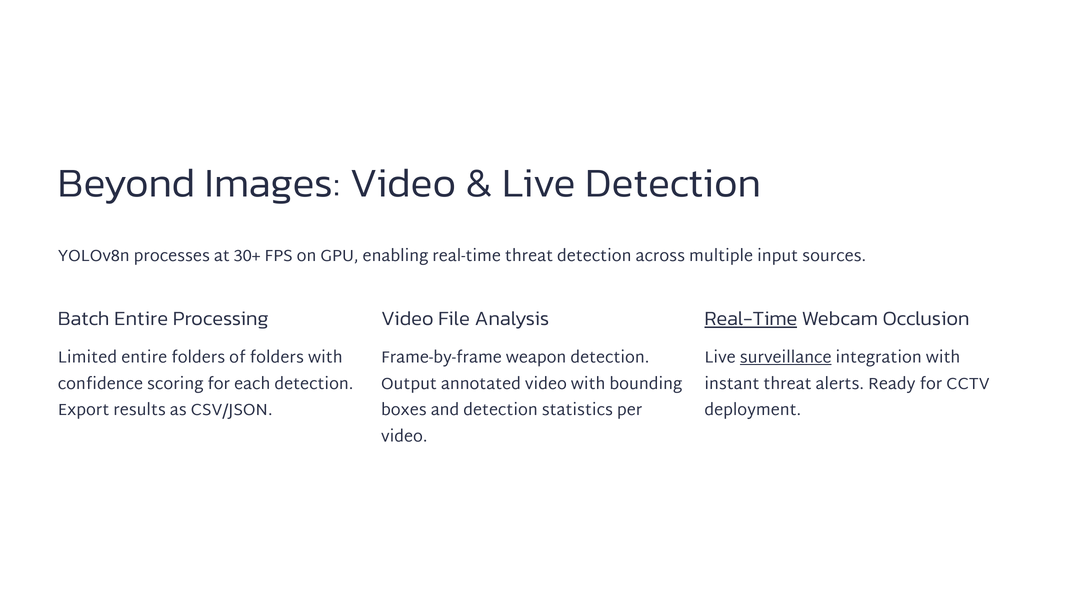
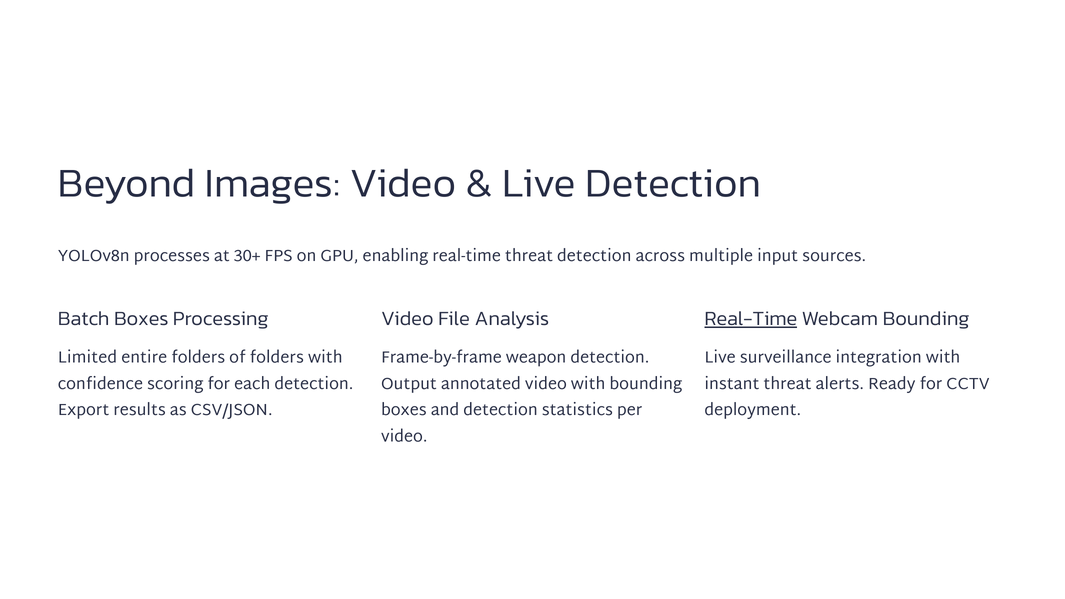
Batch Entire: Entire -> Boxes
Webcam Occlusion: Occlusion -> Bounding
surveillance underline: present -> none
